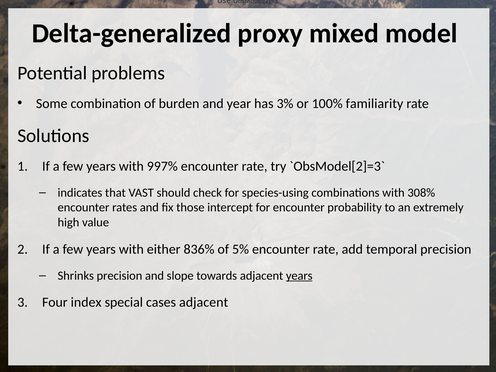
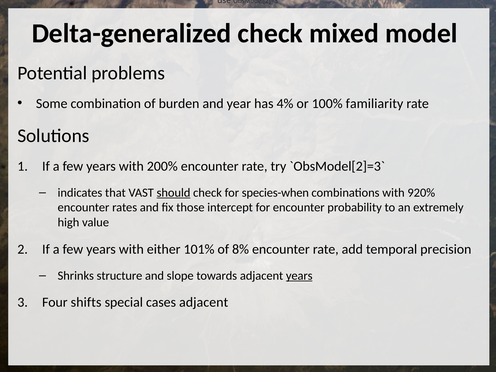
Delta-generalized proxy: proxy -> check
3%: 3% -> 4%
997%: 997% -> 200%
should underline: none -> present
species-using: species-using -> species-when
308%: 308% -> 920%
836%: 836% -> 101%
5%: 5% -> 8%
Shrinks precision: precision -> structure
index: index -> shifts
